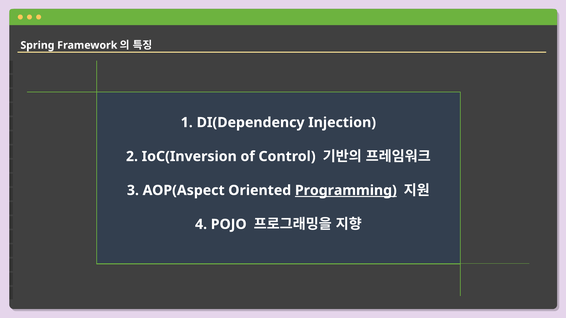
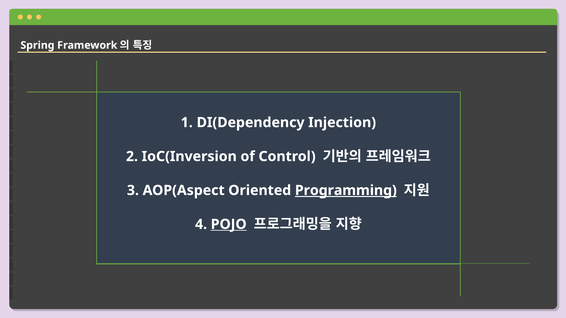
POJO underline: none -> present
